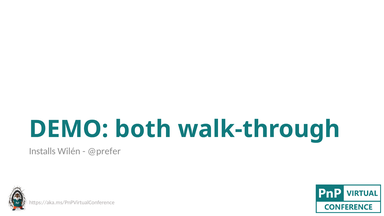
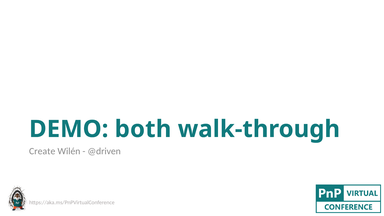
Installs: Installs -> Create
@prefer: @prefer -> @driven
